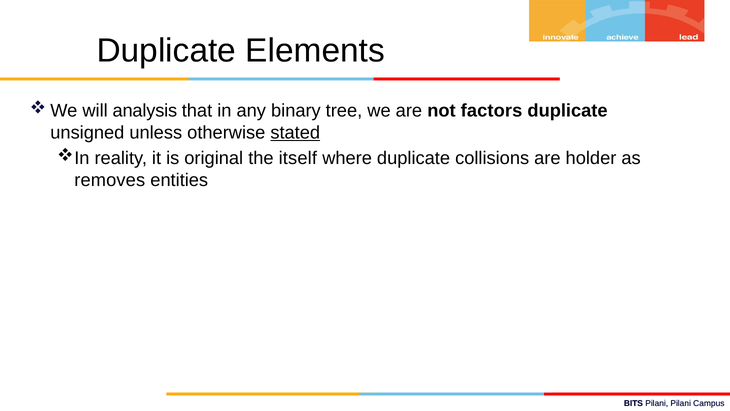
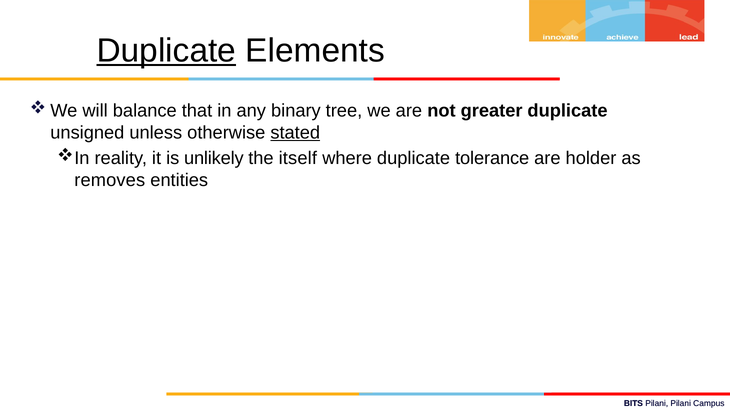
Duplicate at (166, 50) underline: none -> present
analysis: analysis -> balance
factors: factors -> greater
original: original -> unlikely
collisions: collisions -> tolerance
